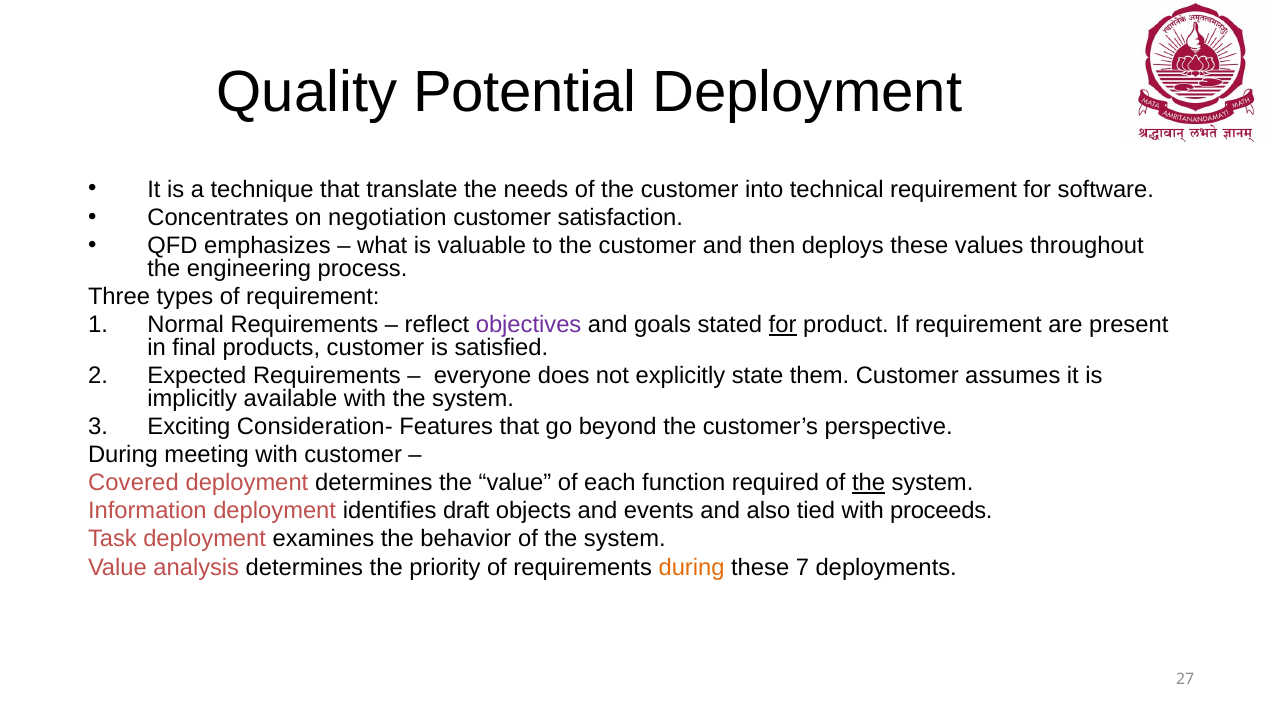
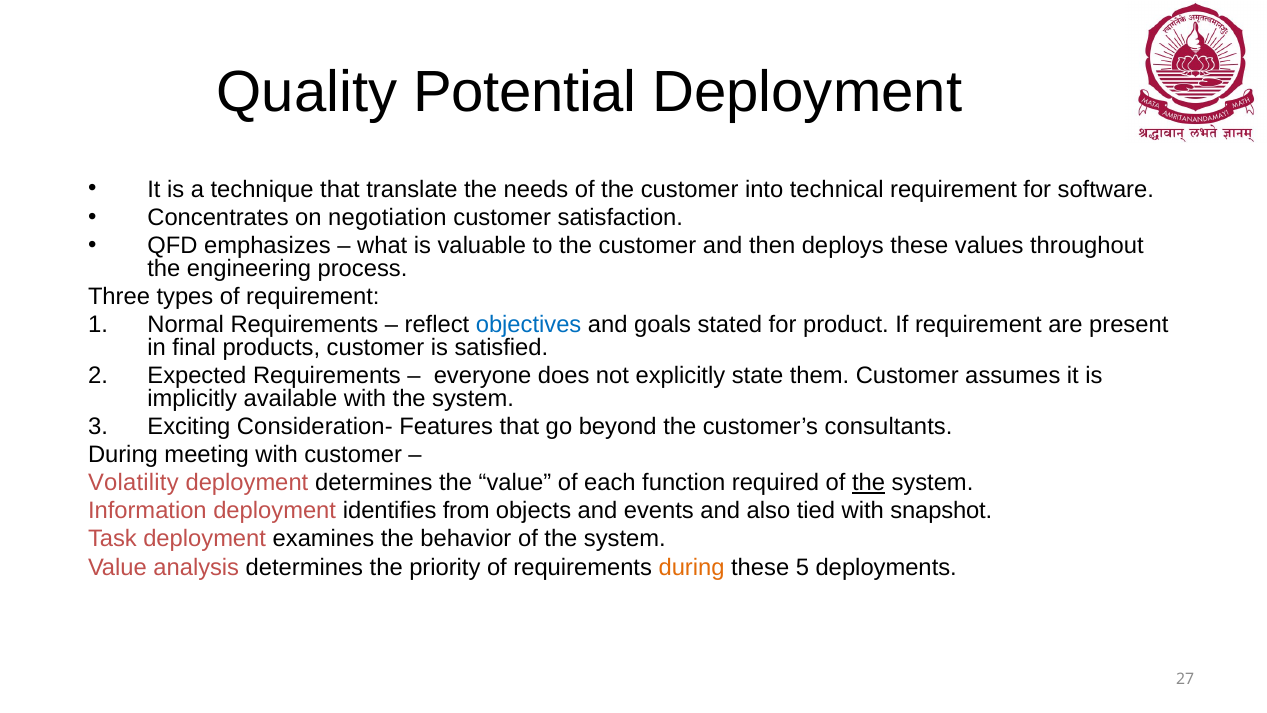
objectives colour: purple -> blue
for at (783, 325) underline: present -> none
perspective: perspective -> consultants
Covered: Covered -> Volatility
draft: draft -> from
proceeds: proceeds -> snapshot
7: 7 -> 5
